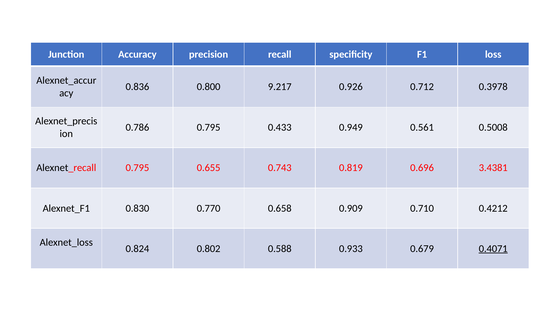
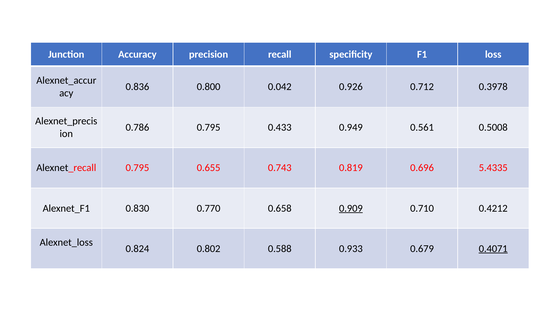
9.217: 9.217 -> 0.042
3.4381: 3.4381 -> 5.4335
0.909 underline: none -> present
